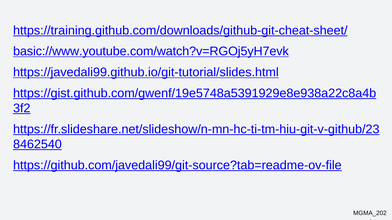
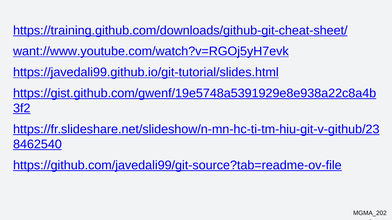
basic://www.youtube.com/watch?v=RGOj5yH7evk: basic://www.youtube.com/watch?v=RGOj5yH7evk -> want://www.youtube.com/watch?v=RGOj5yH7evk
